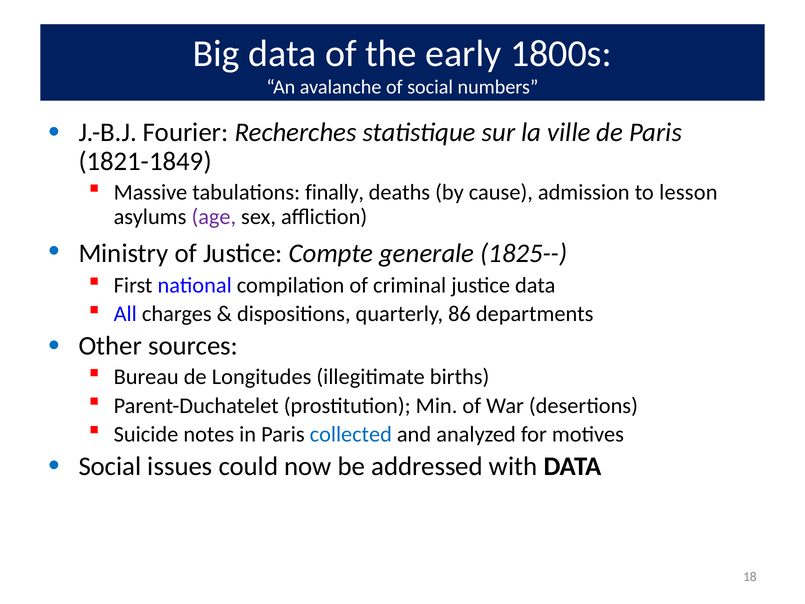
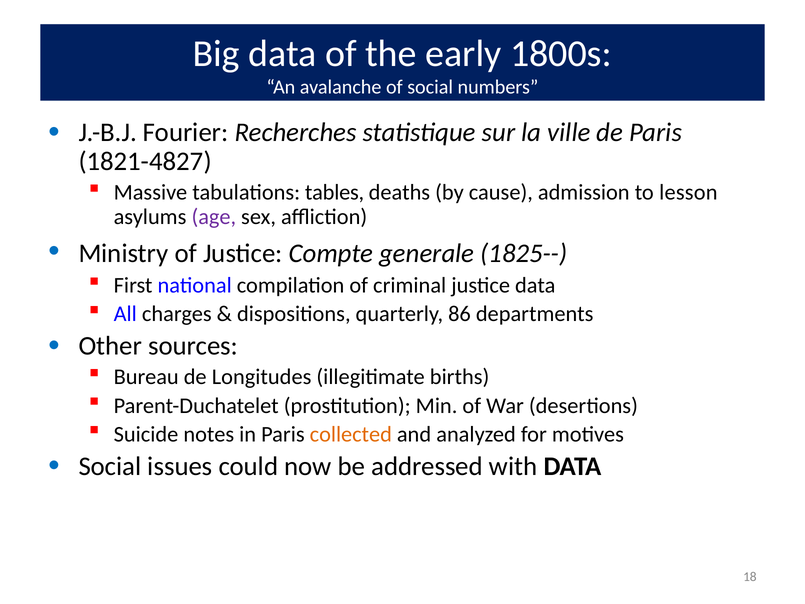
1821-1849: 1821-1849 -> 1821-4827
finally: finally -> tables
collected colour: blue -> orange
